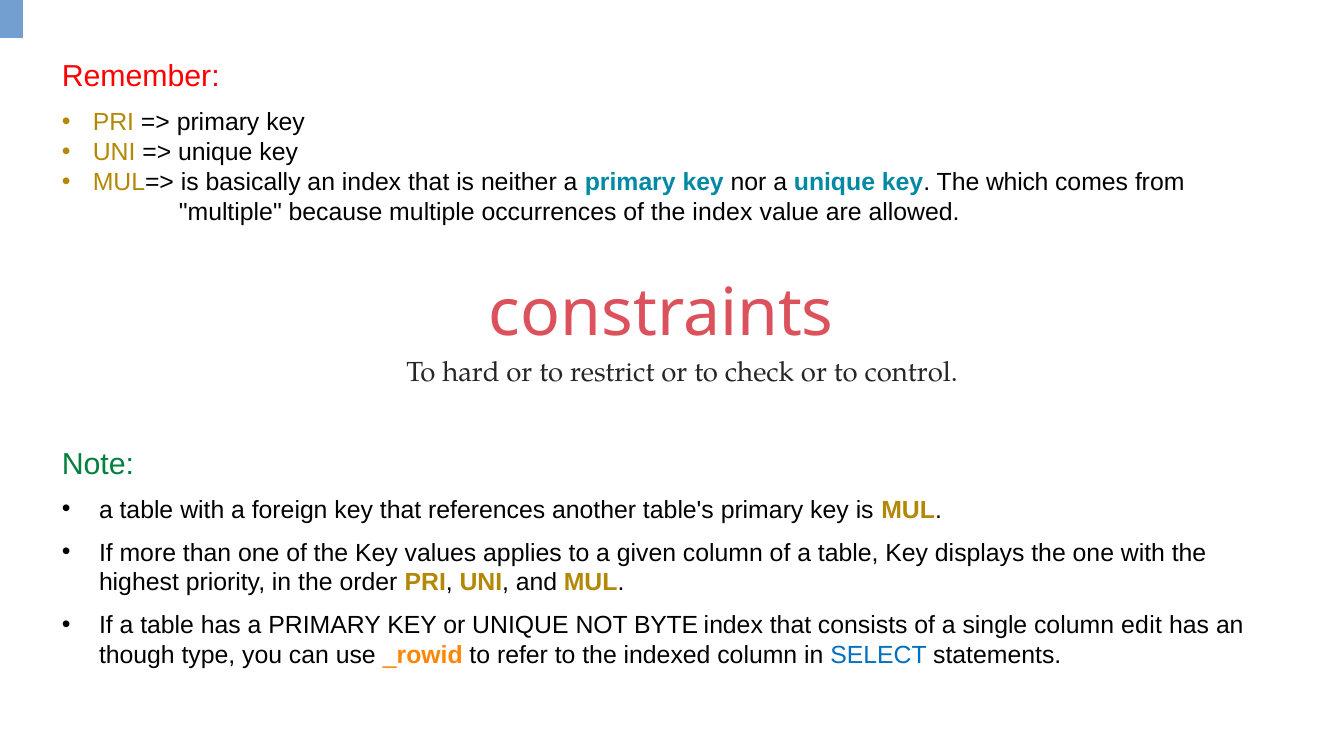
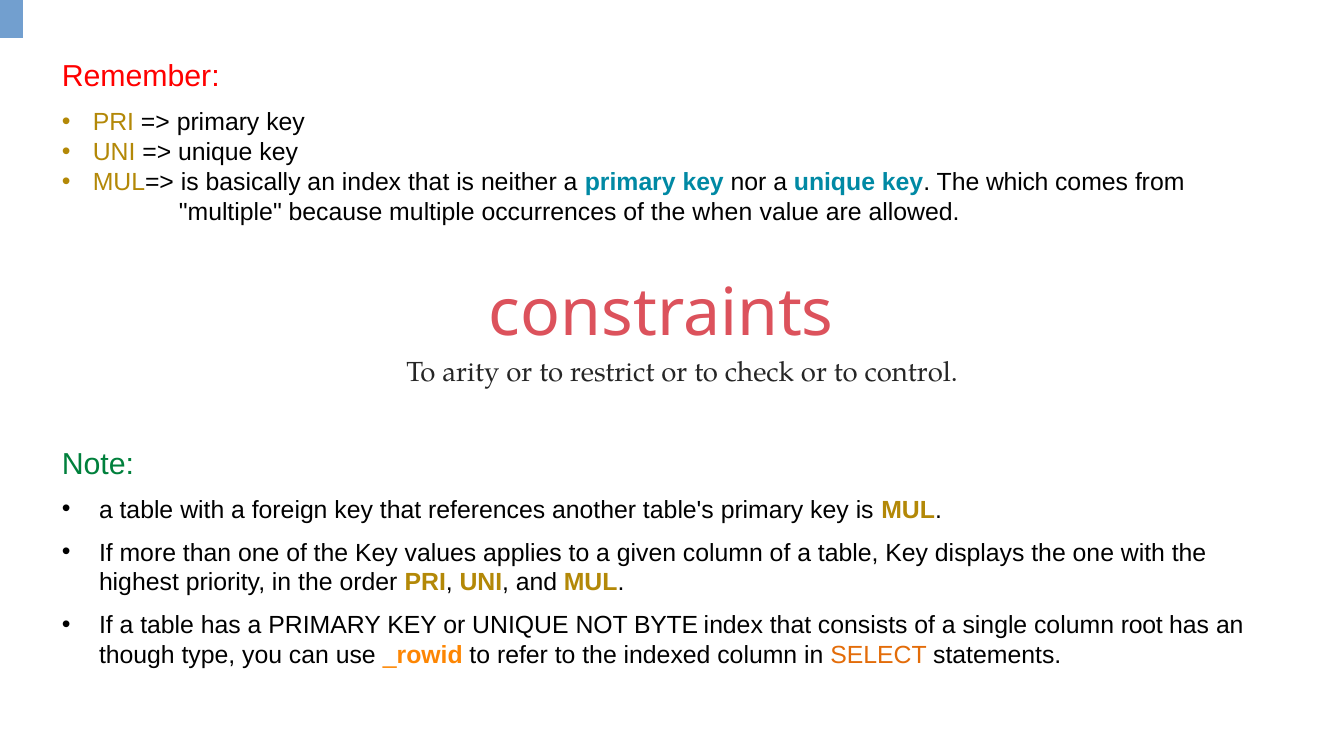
the index: index -> when
hard: hard -> arity
edit: edit -> root
SELECT colour: blue -> orange
